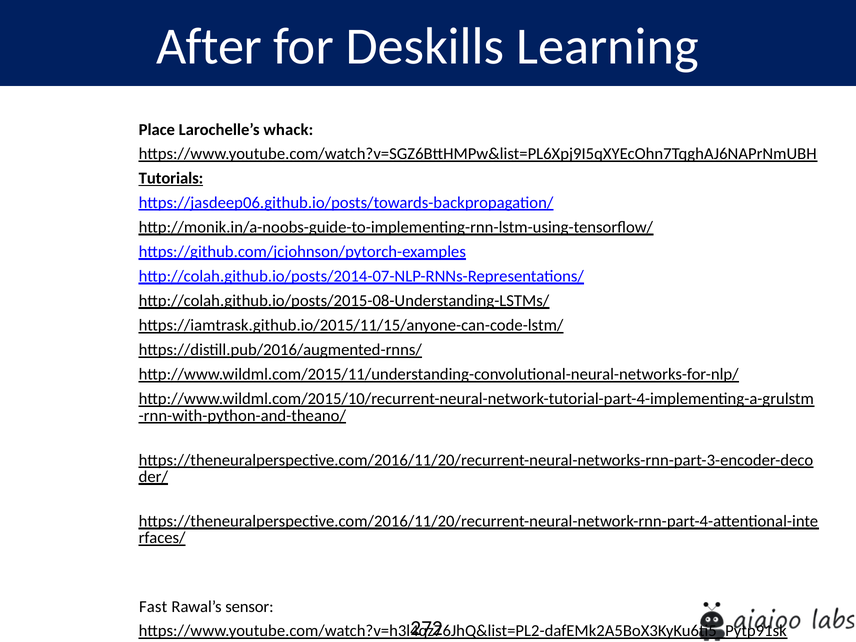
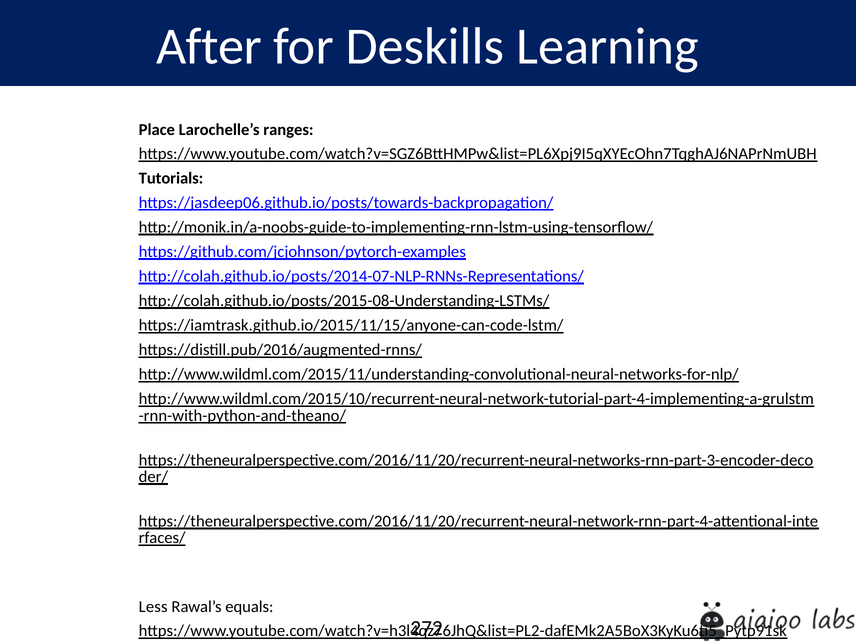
whack: whack -> ranges
Tutorials underline: present -> none
Fast: Fast -> Less
sensor: sensor -> equals
